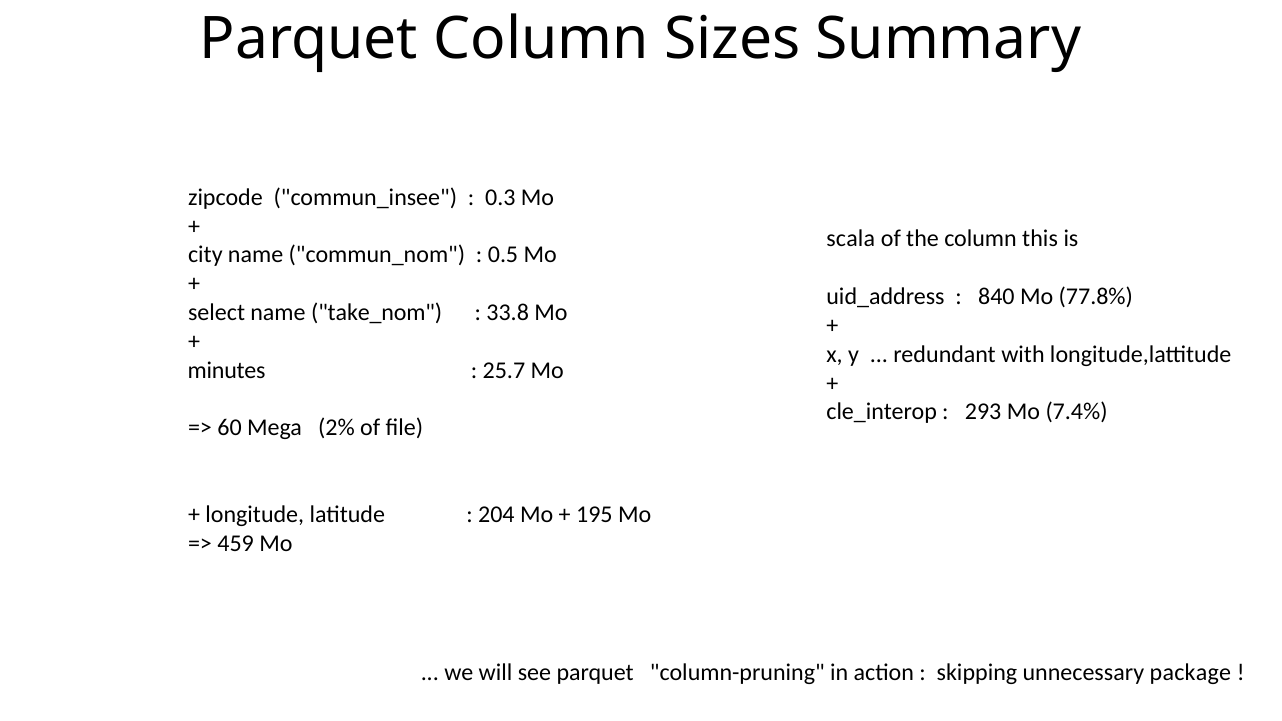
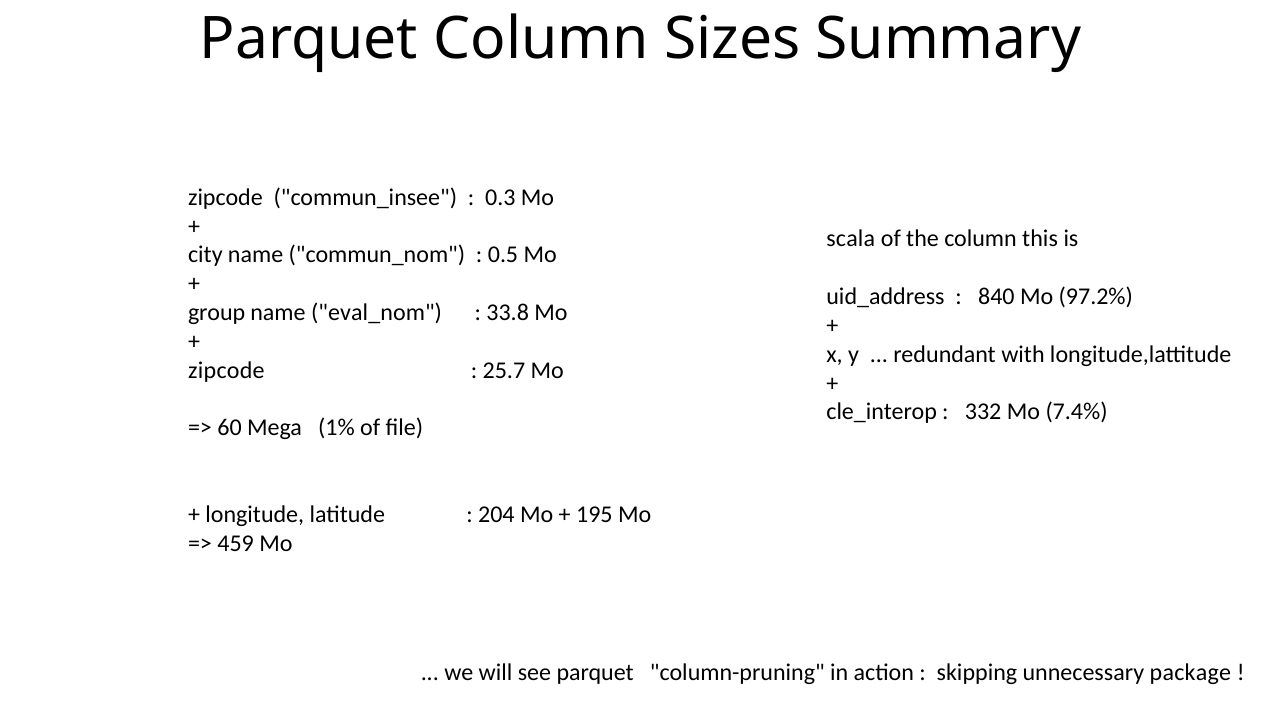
77.8%: 77.8% -> 97.2%
select: select -> group
take_nom: take_nom -> eval_nom
minutes at (227, 370): minutes -> zipcode
293: 293 -> 332
2%: 2% -> 1%
